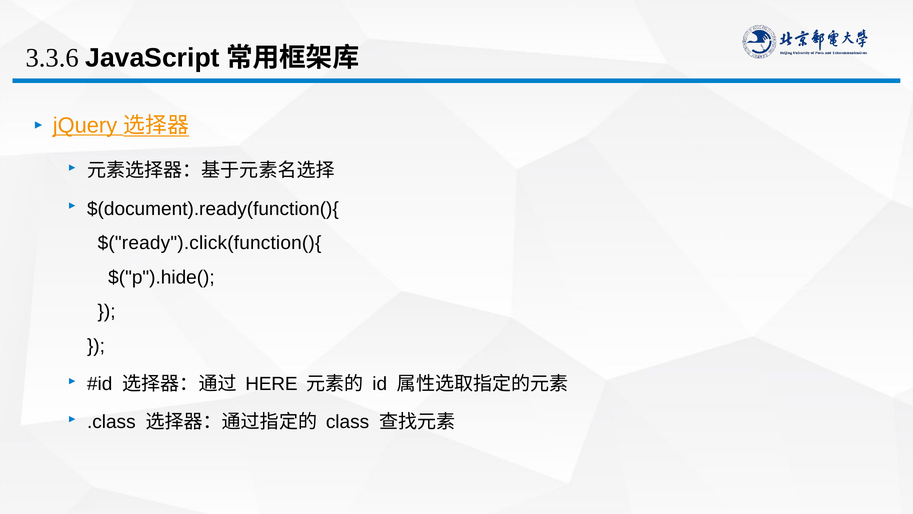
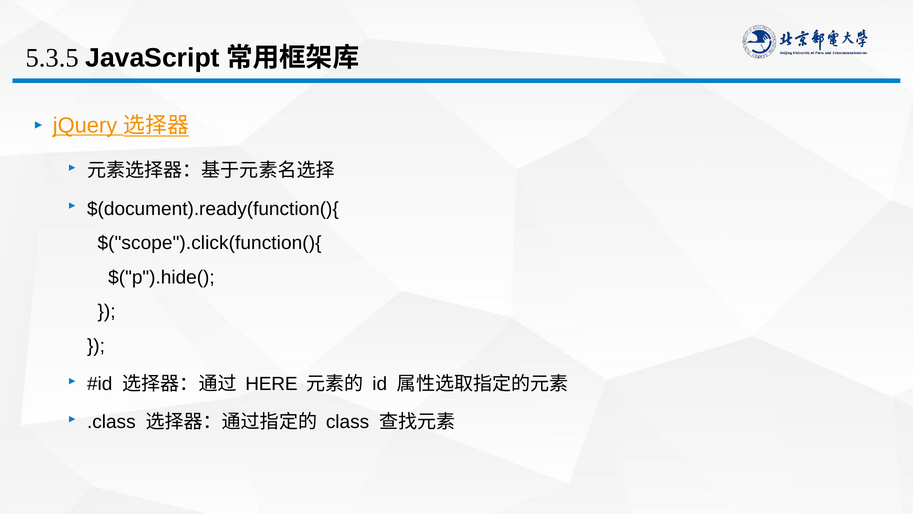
3.3.6: 3.3.6 -> 5.3.5
$("ready").click(function(){: $("ready").click(function(){ -> $("scope").click(function(){
